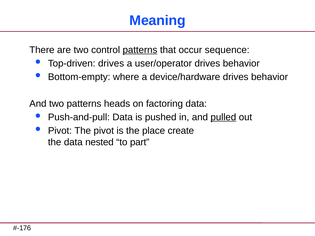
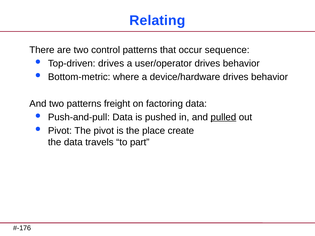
Meaning: Meaning -> Relating
patterns at (140, 50) underline: present -> none
Bottom-empty: Bottom-empty -> Bottom-metric
heads: heads -> freight
nested: nested -> travels
